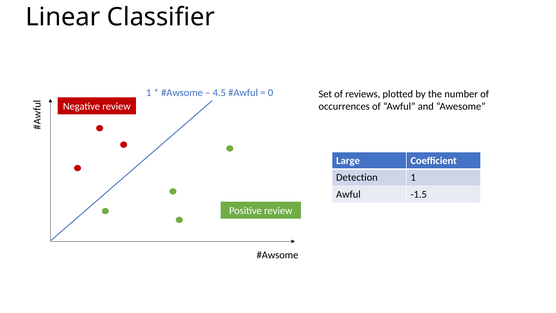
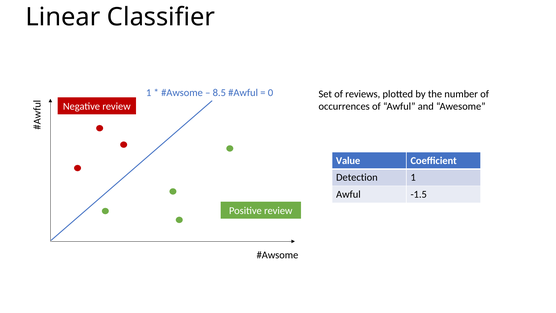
4.5: 4.5 -> 8.5
Large: Large -> Value
